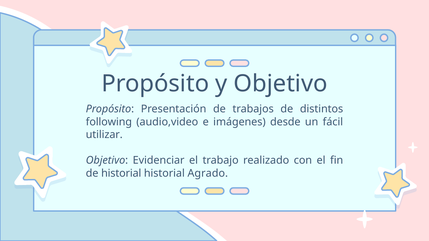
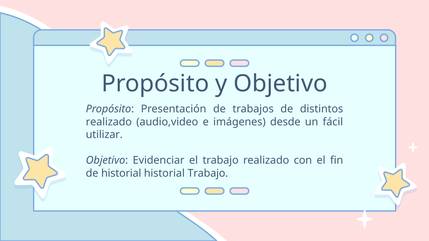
following at (109, 122): following -> realizado
historial Agrado: Agrado -> Trabajo
